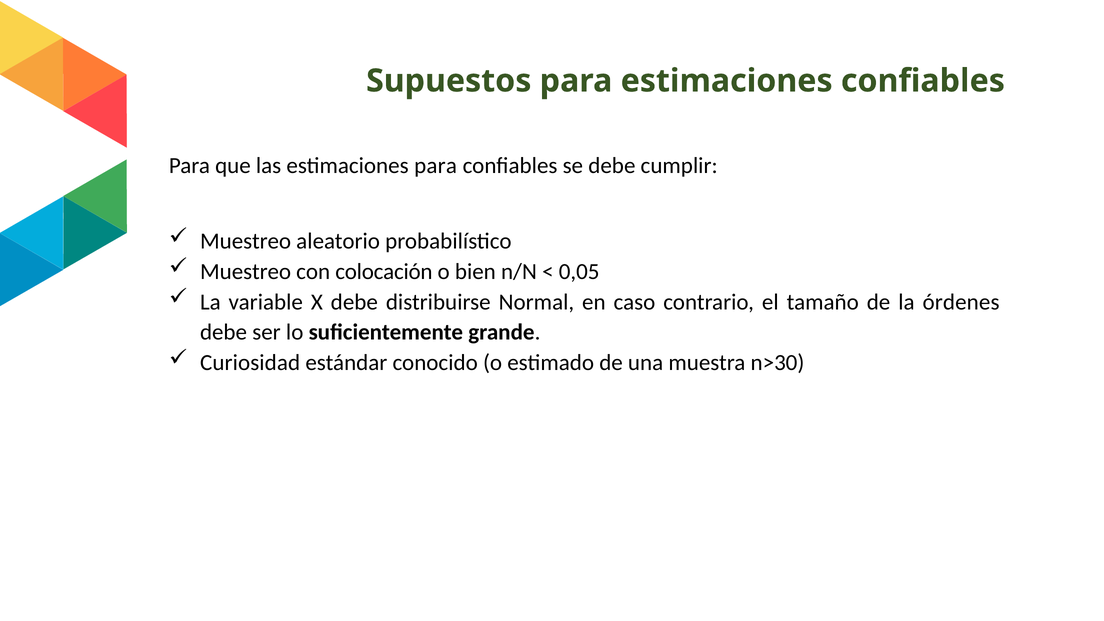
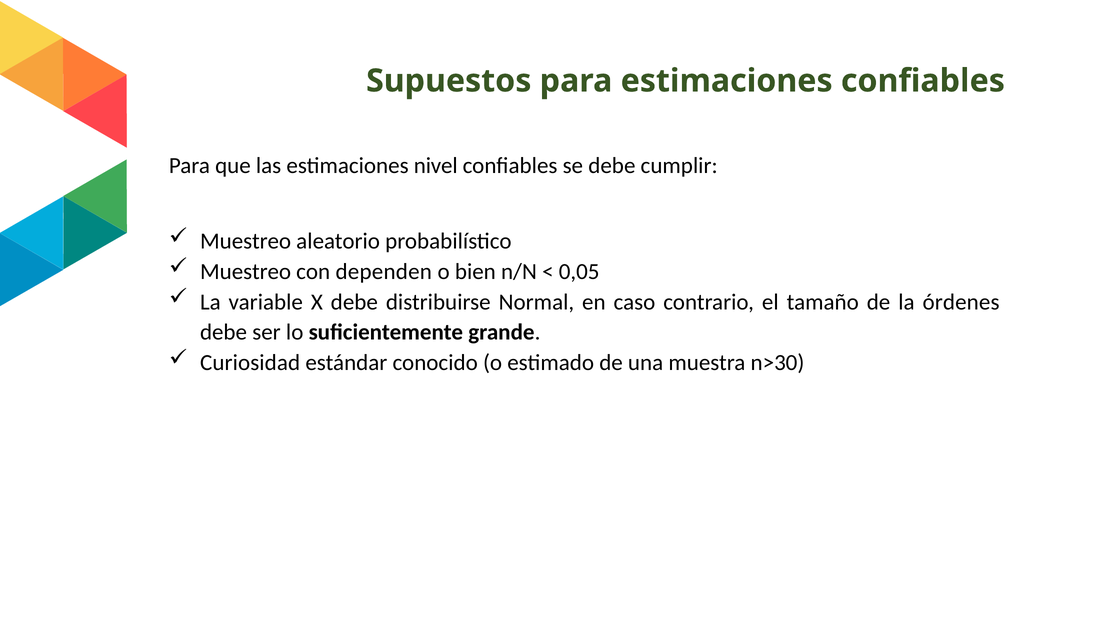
estimaciones para: para -> nivel
colocación: colocación -> dependen
